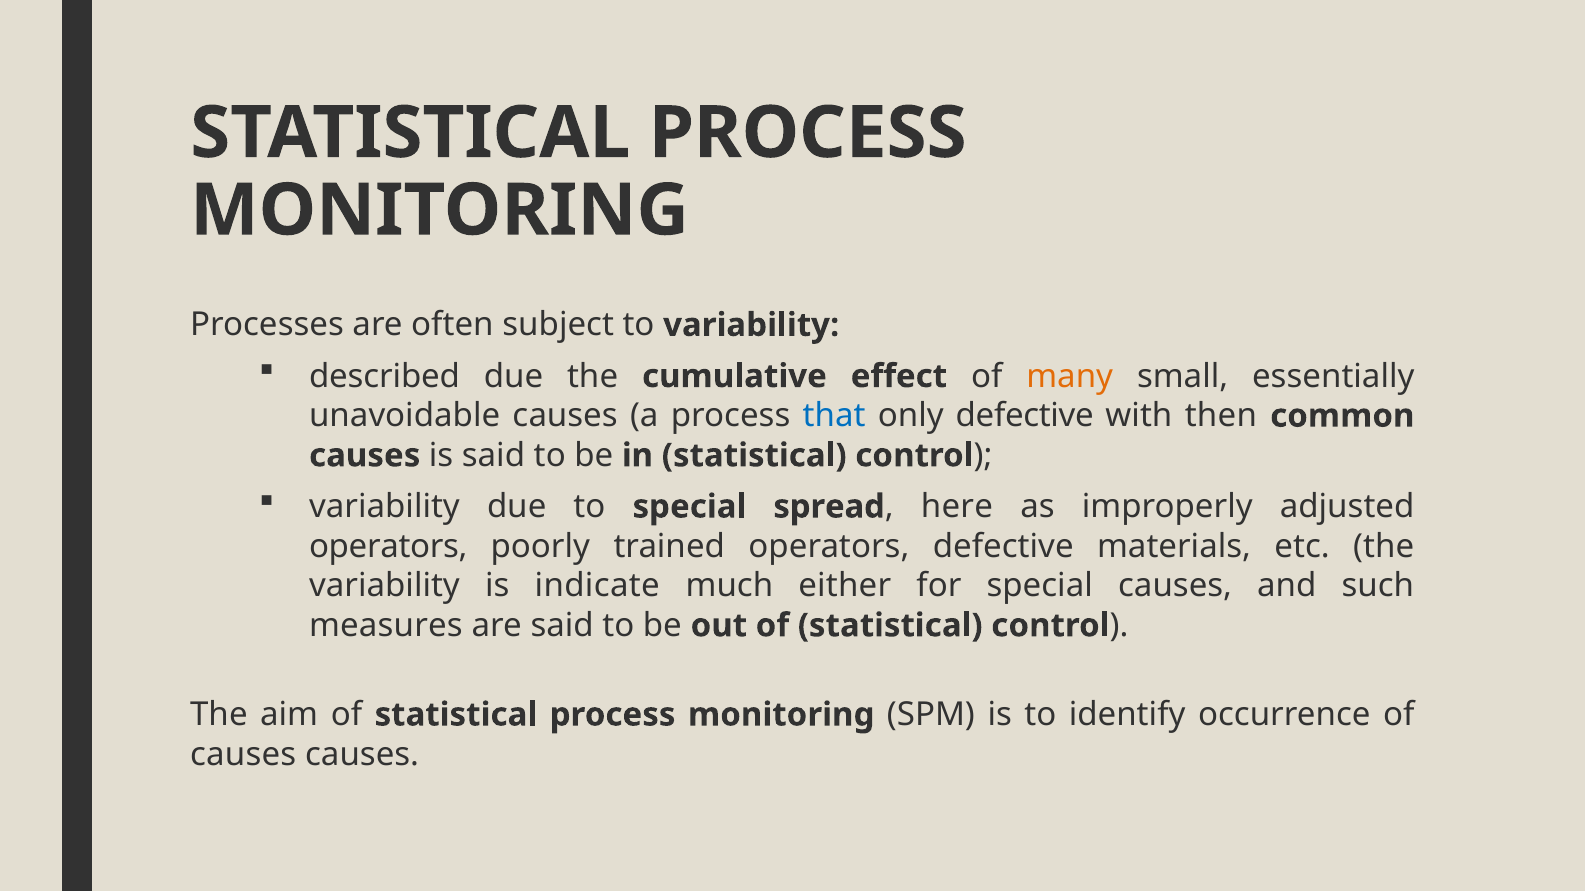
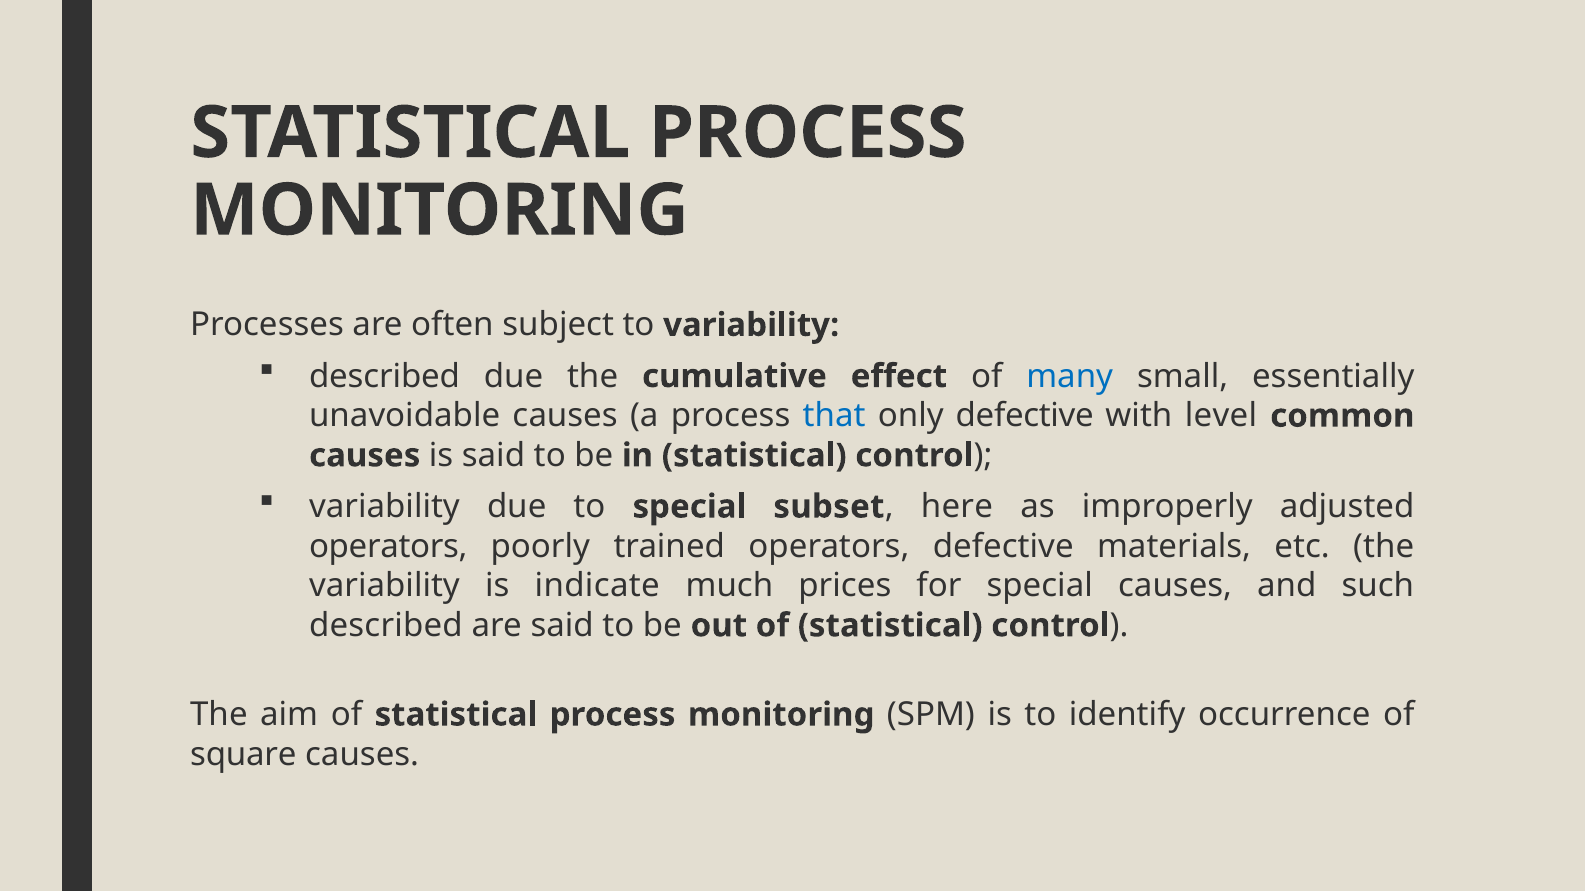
many colour: orange -> blue
then: then -> level
spread: spread -> subset
either: either -> prices
measures at (386, 626): measures -> described
causes at (243, 755): causes -> square
